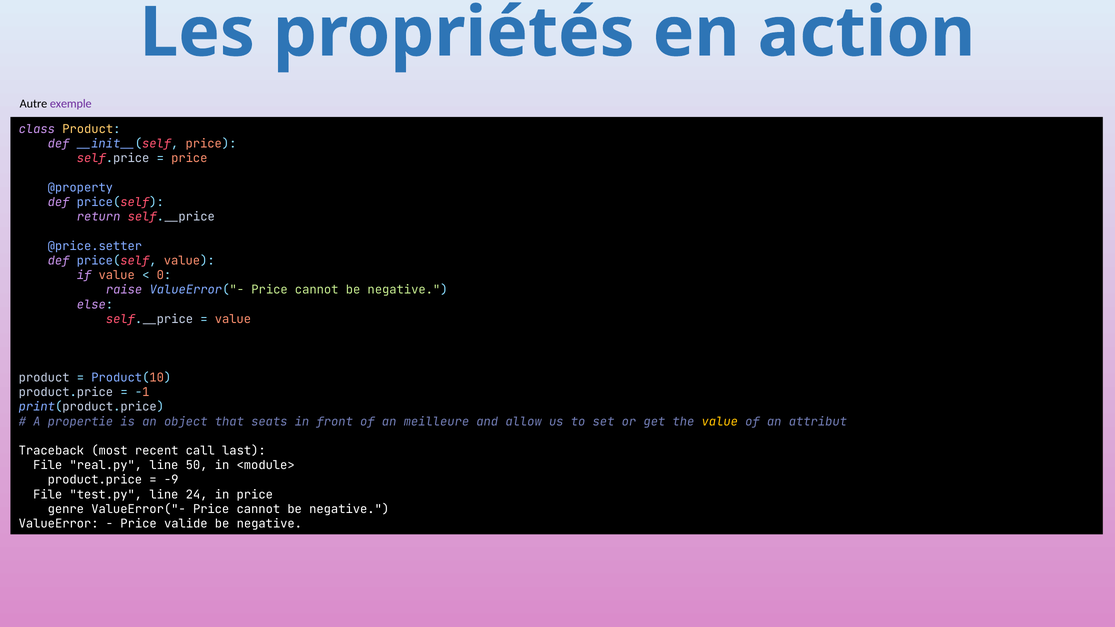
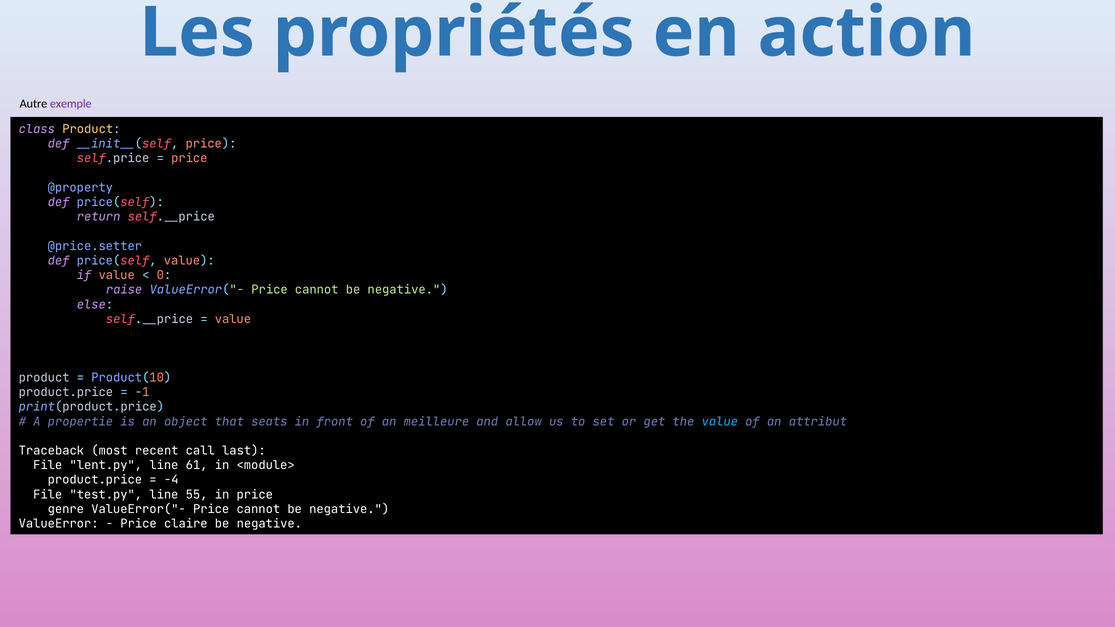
value at (720, 422) colour: yellow -> light blue
real.py: real.py -> lent.py
50: 50 -> 61
-9: -9 -> -4
24: 24 -> 55
valide: valide -> claire
